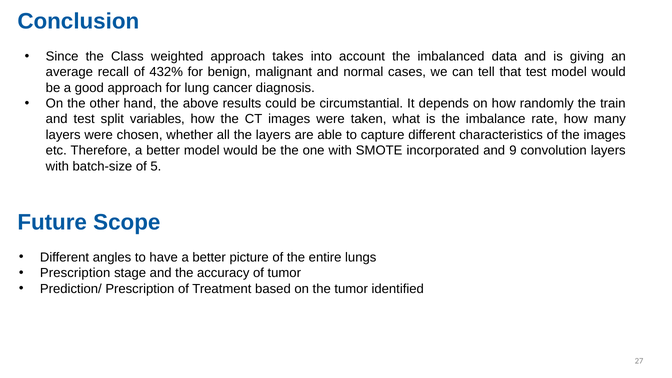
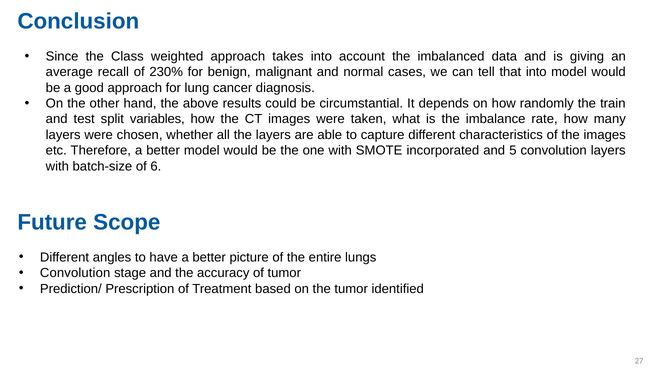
432%: 432% -> 230%
that test: test -> into
9: 9 -> 5
5: 5 -> 6
Prescription at (75, 273): Prescription -> Convolution
